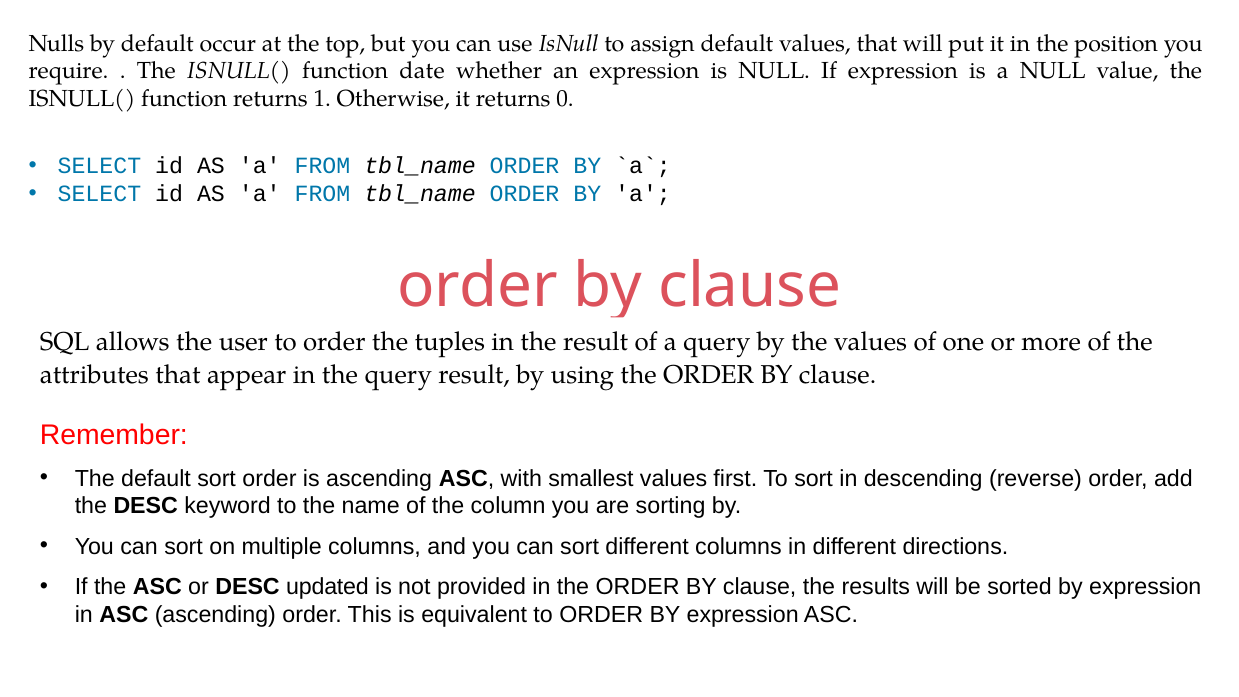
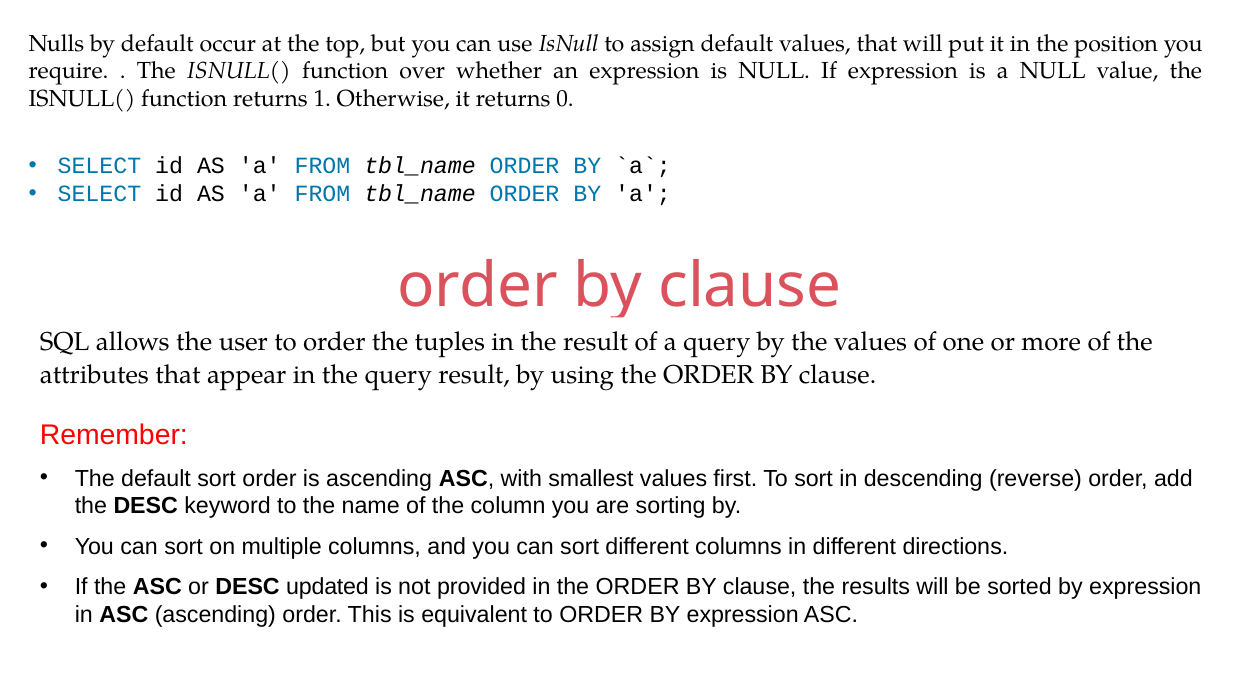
date: date -> over
